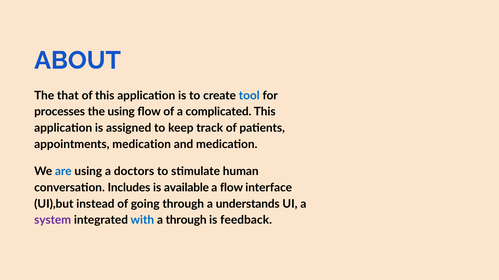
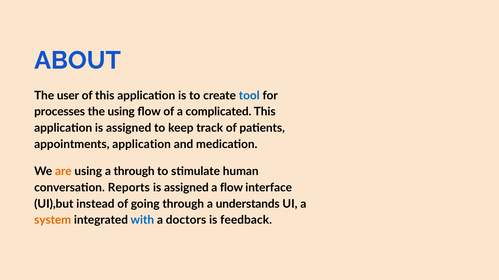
that: that -> user
appointments medication: medication -> application
are colour: blue -> orange
a doctors: doctors -> through
Includes: Includes -> Reports
available at (186, 188): available -> assigned
system colour: purple -> orange
a through: through -> doctors
